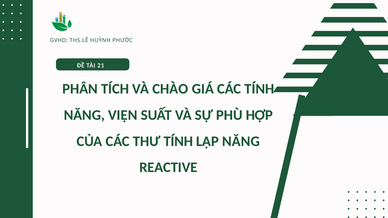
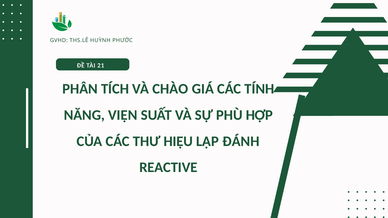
THƯ TÍNH: TÍNH -> HIỆU
LẬP NĂNG: NĂNG -> ĐÁNH
